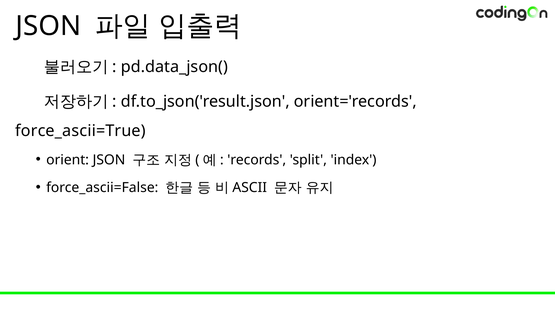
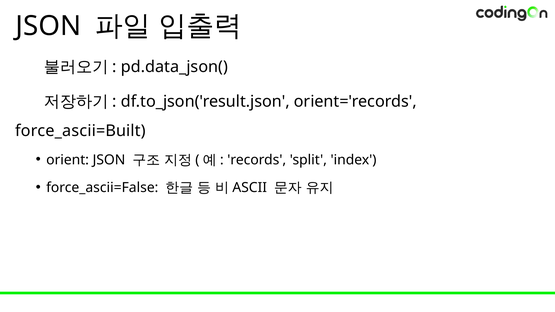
force_ascii=True: force_ascii=True -> force_ascii=Built
